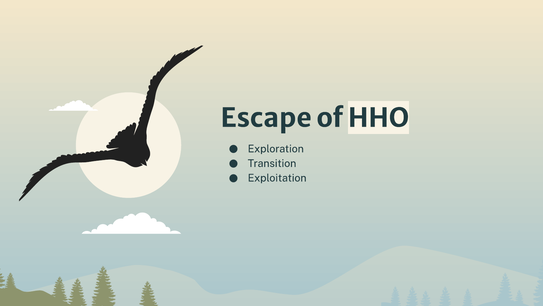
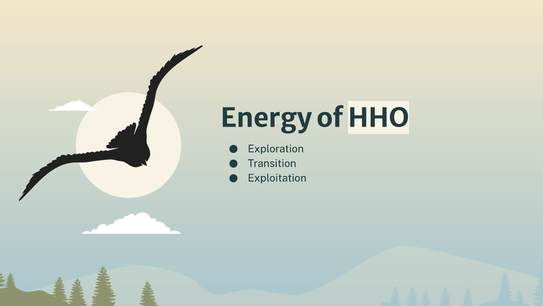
Escape: Escape -> Energy
